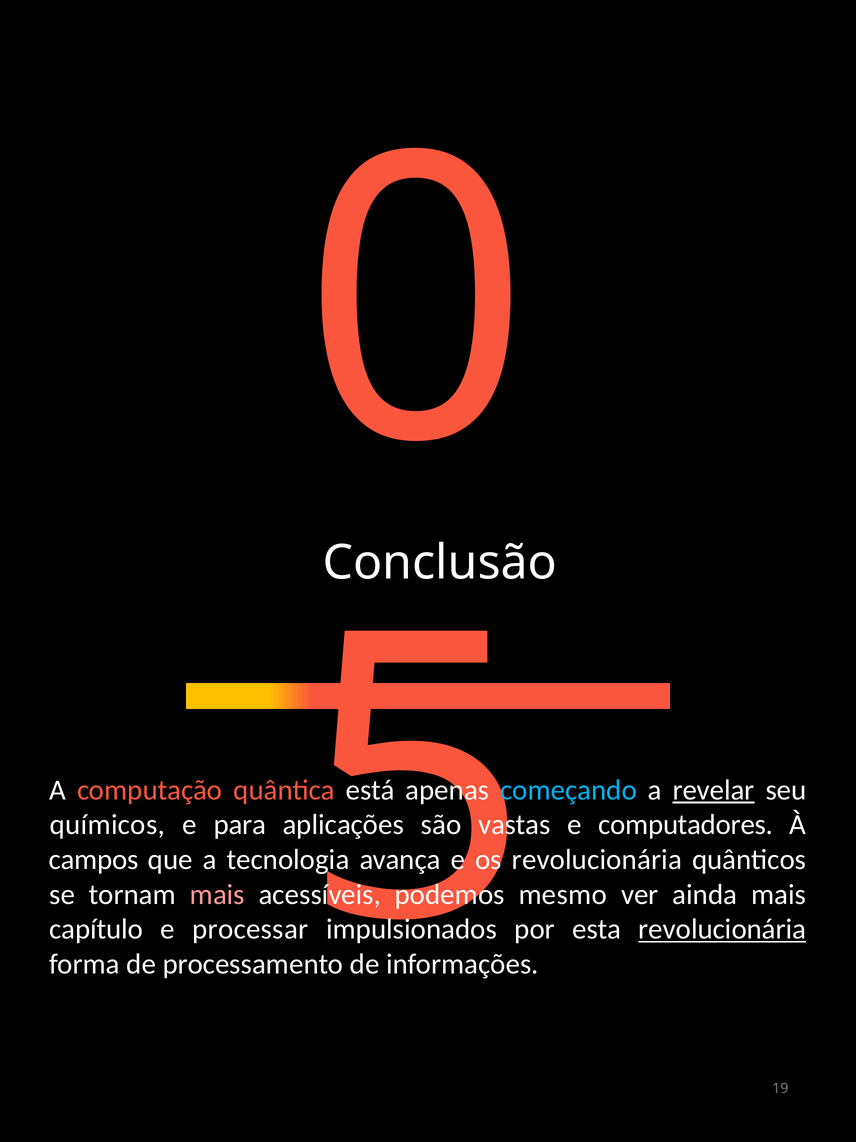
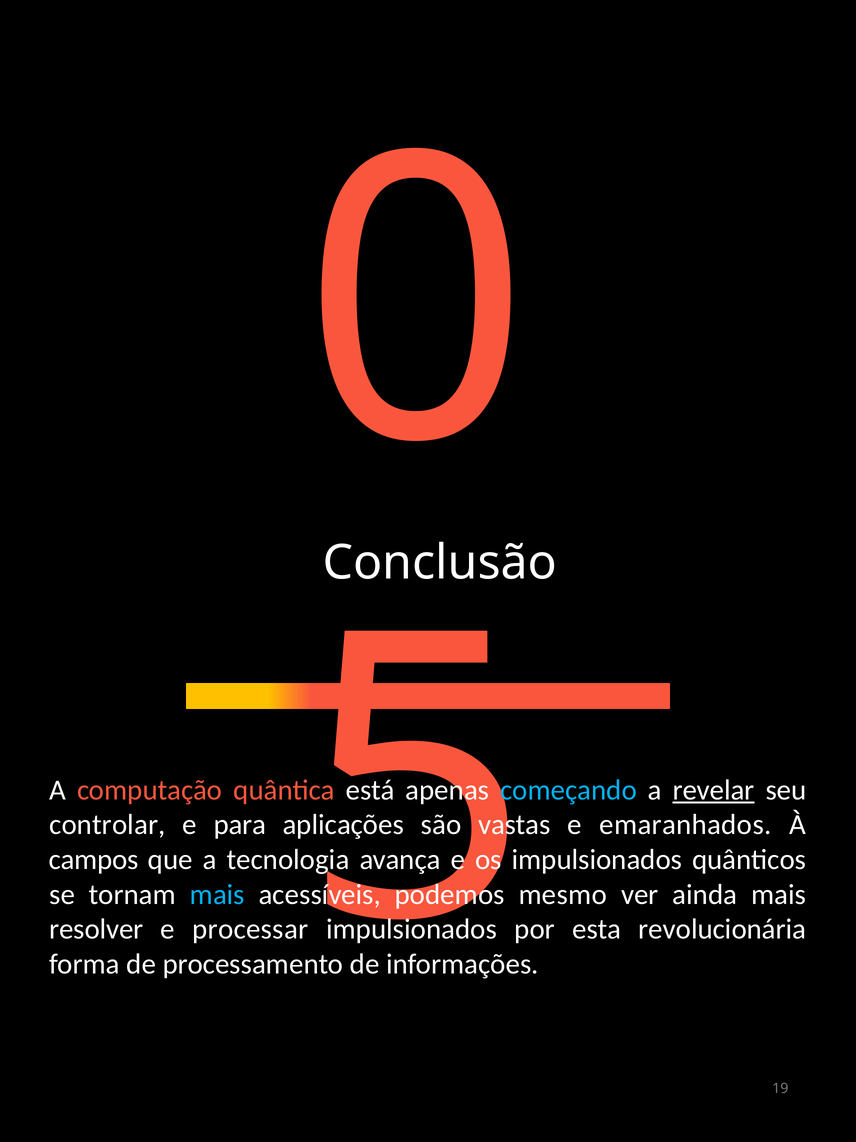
químicos: químicos -> controlar
computadores: computadores -> emaranhados
revolucionária at (597, 859): revolucionária -> impulsionados
mais at (217, 894) colour: pink -> light blue
capítulo: capítulo -> resolver
revolucionária at (722, 929) underline: present -> none
